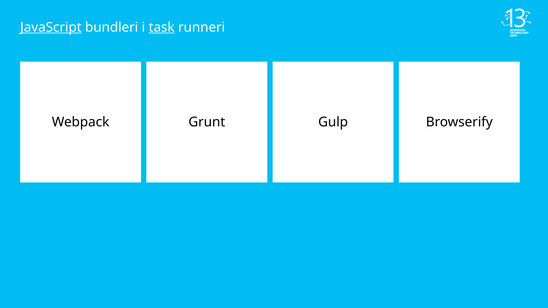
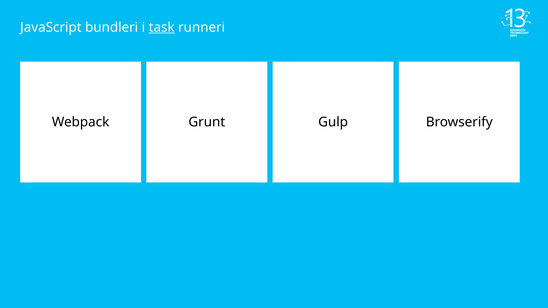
JavaScript underline: present -> none
